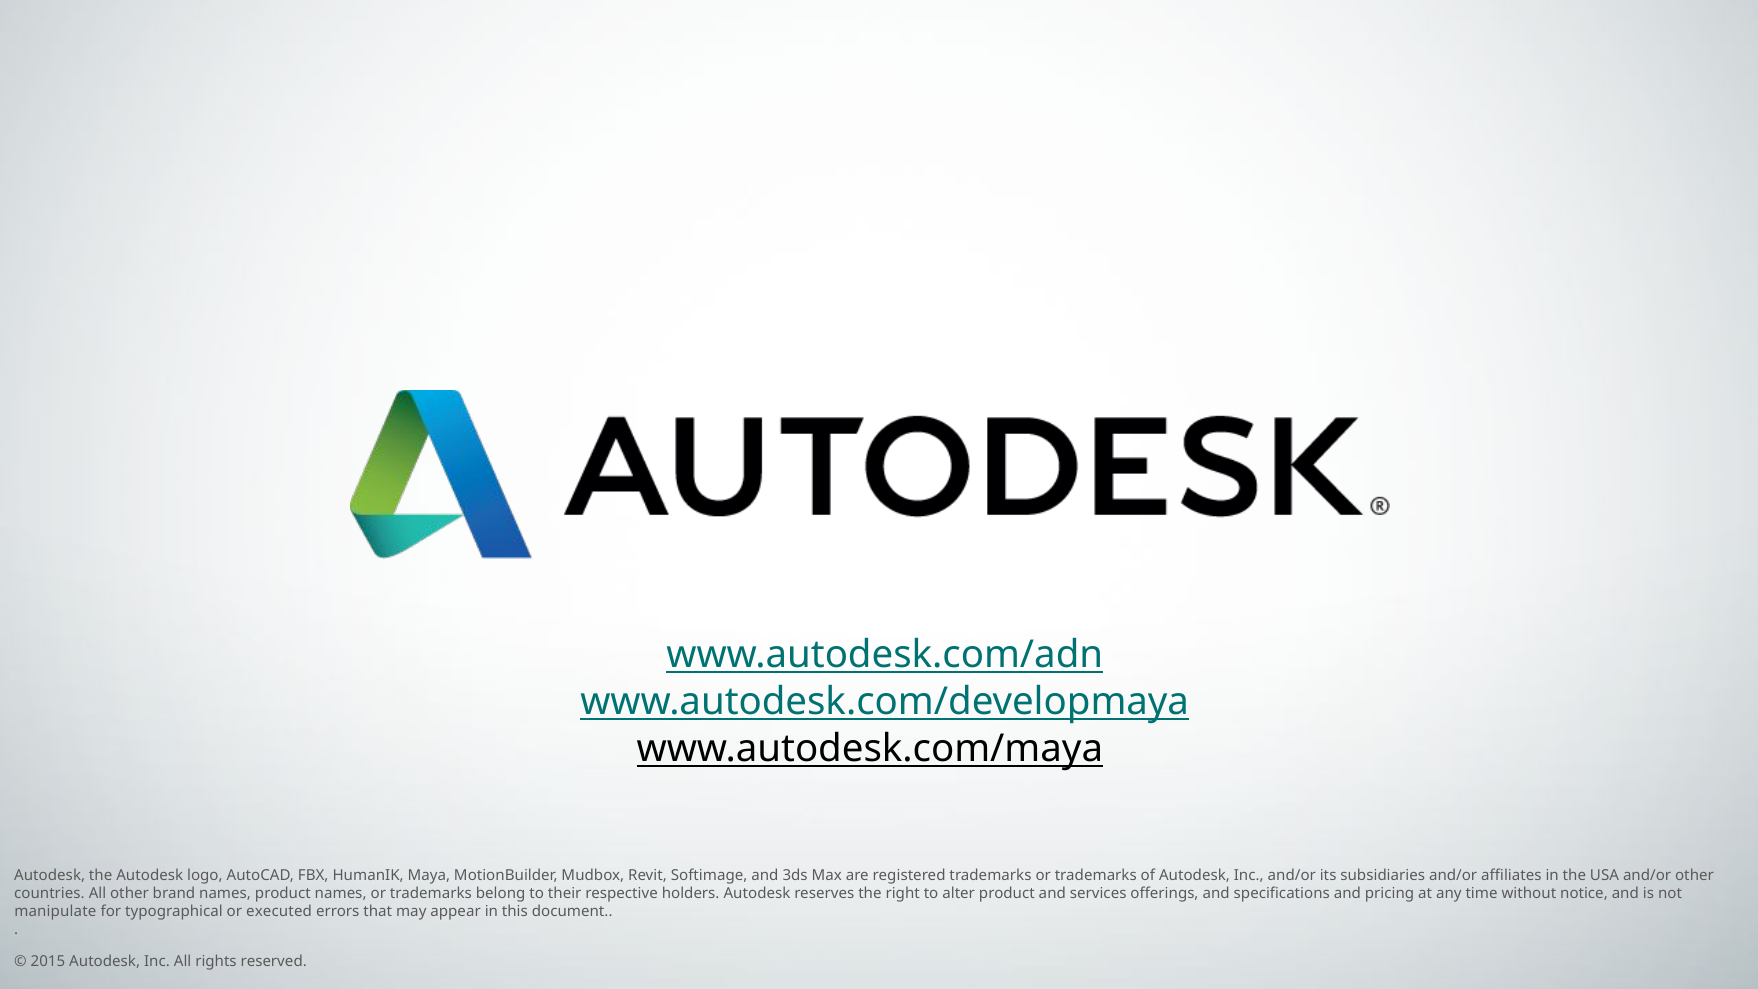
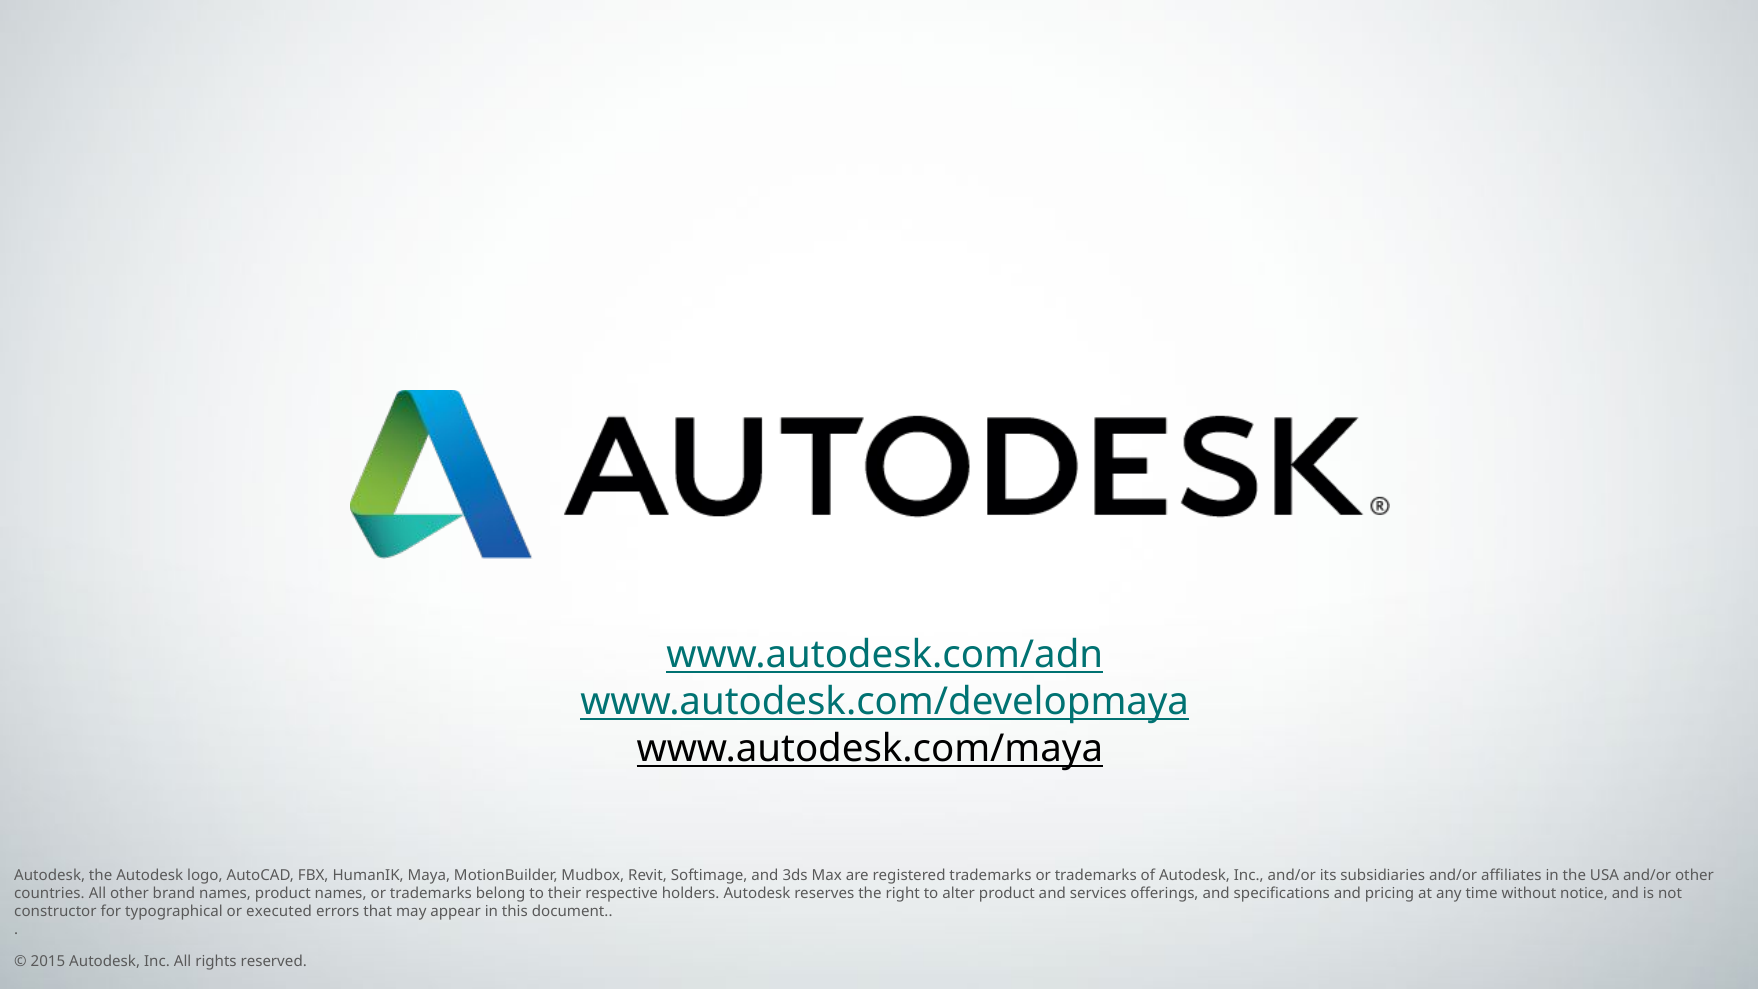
manipulate: manipulate -> constructor
